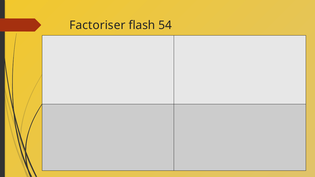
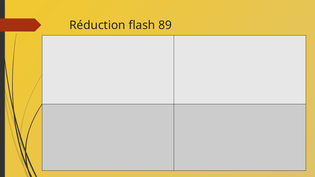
Factoriser: Factoriser -> Réduction
54: 54 -> 89
